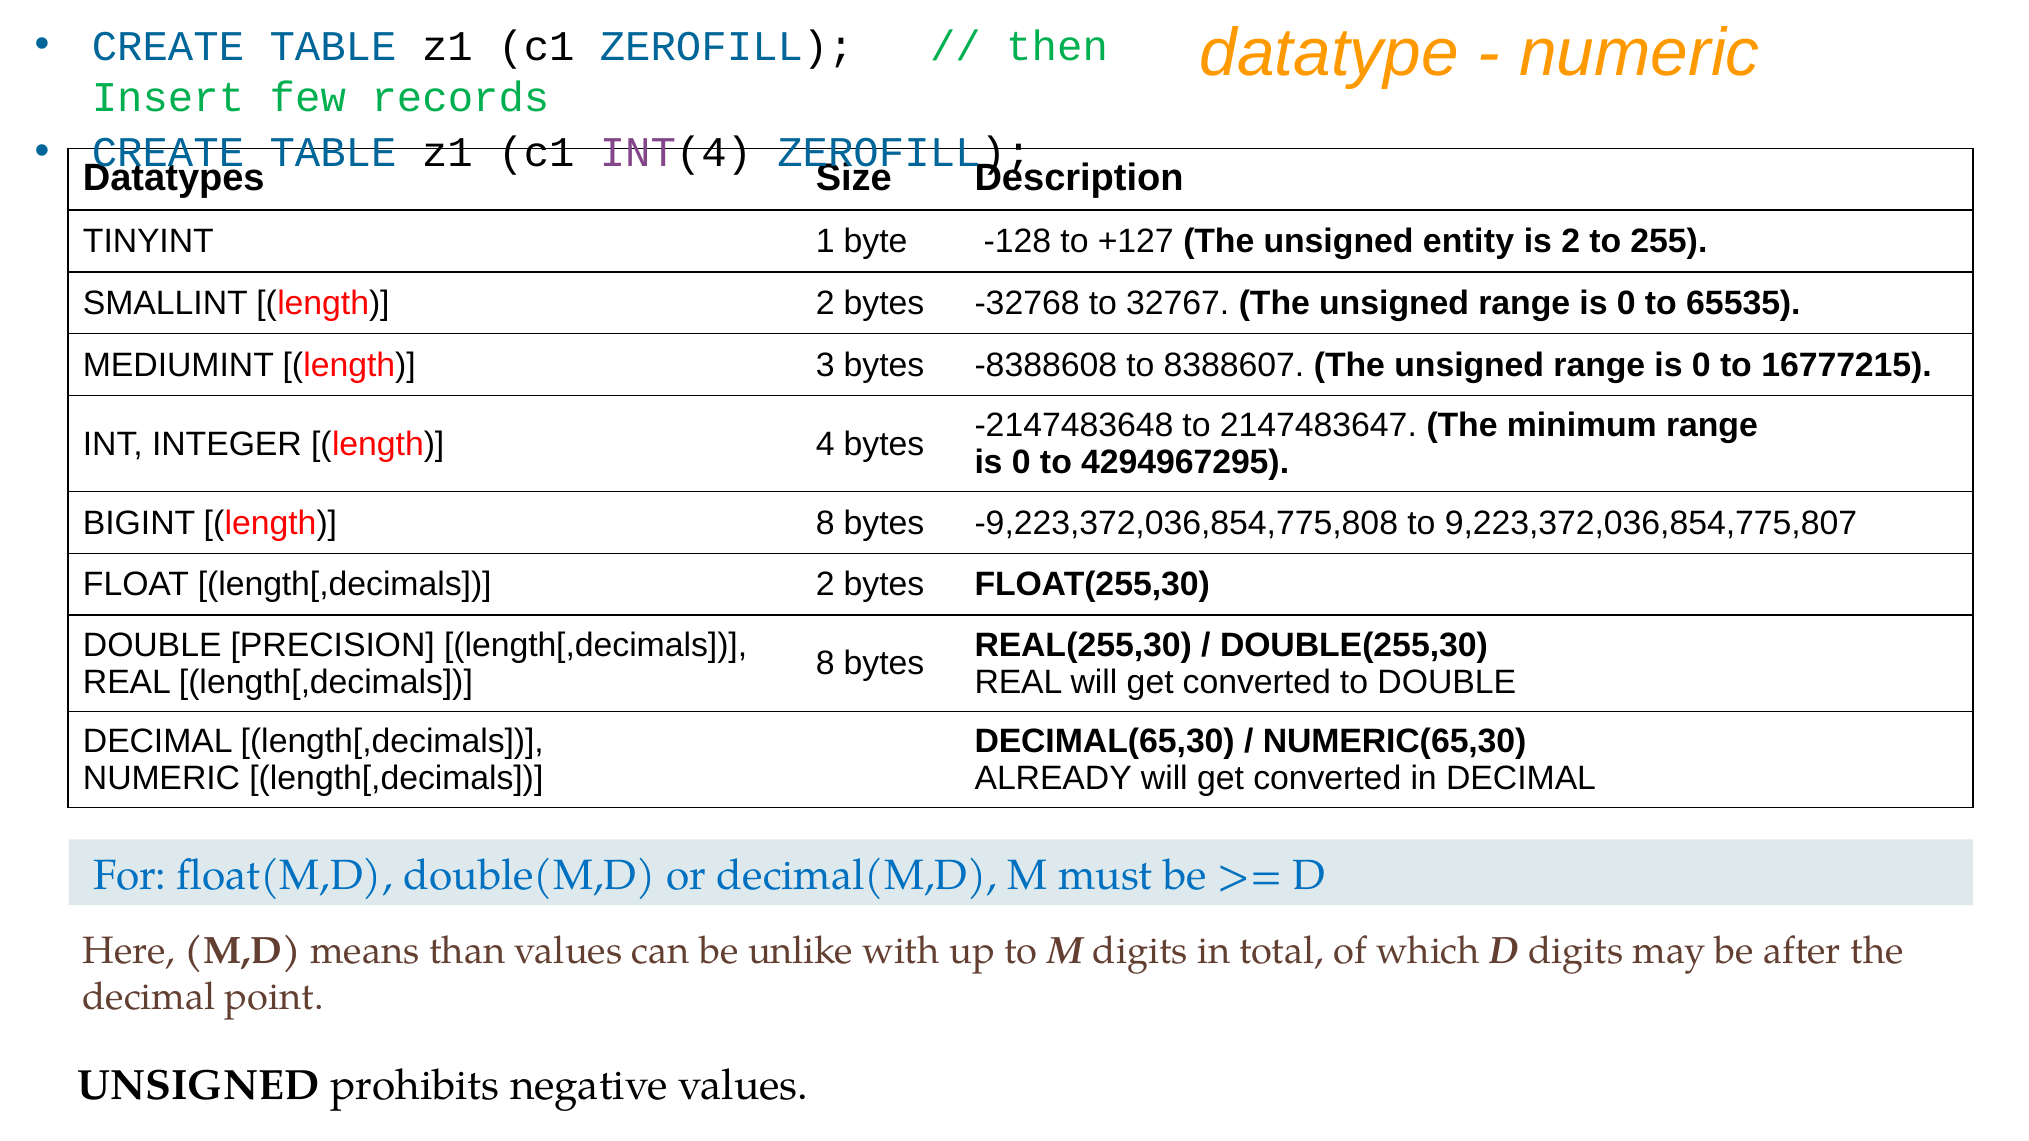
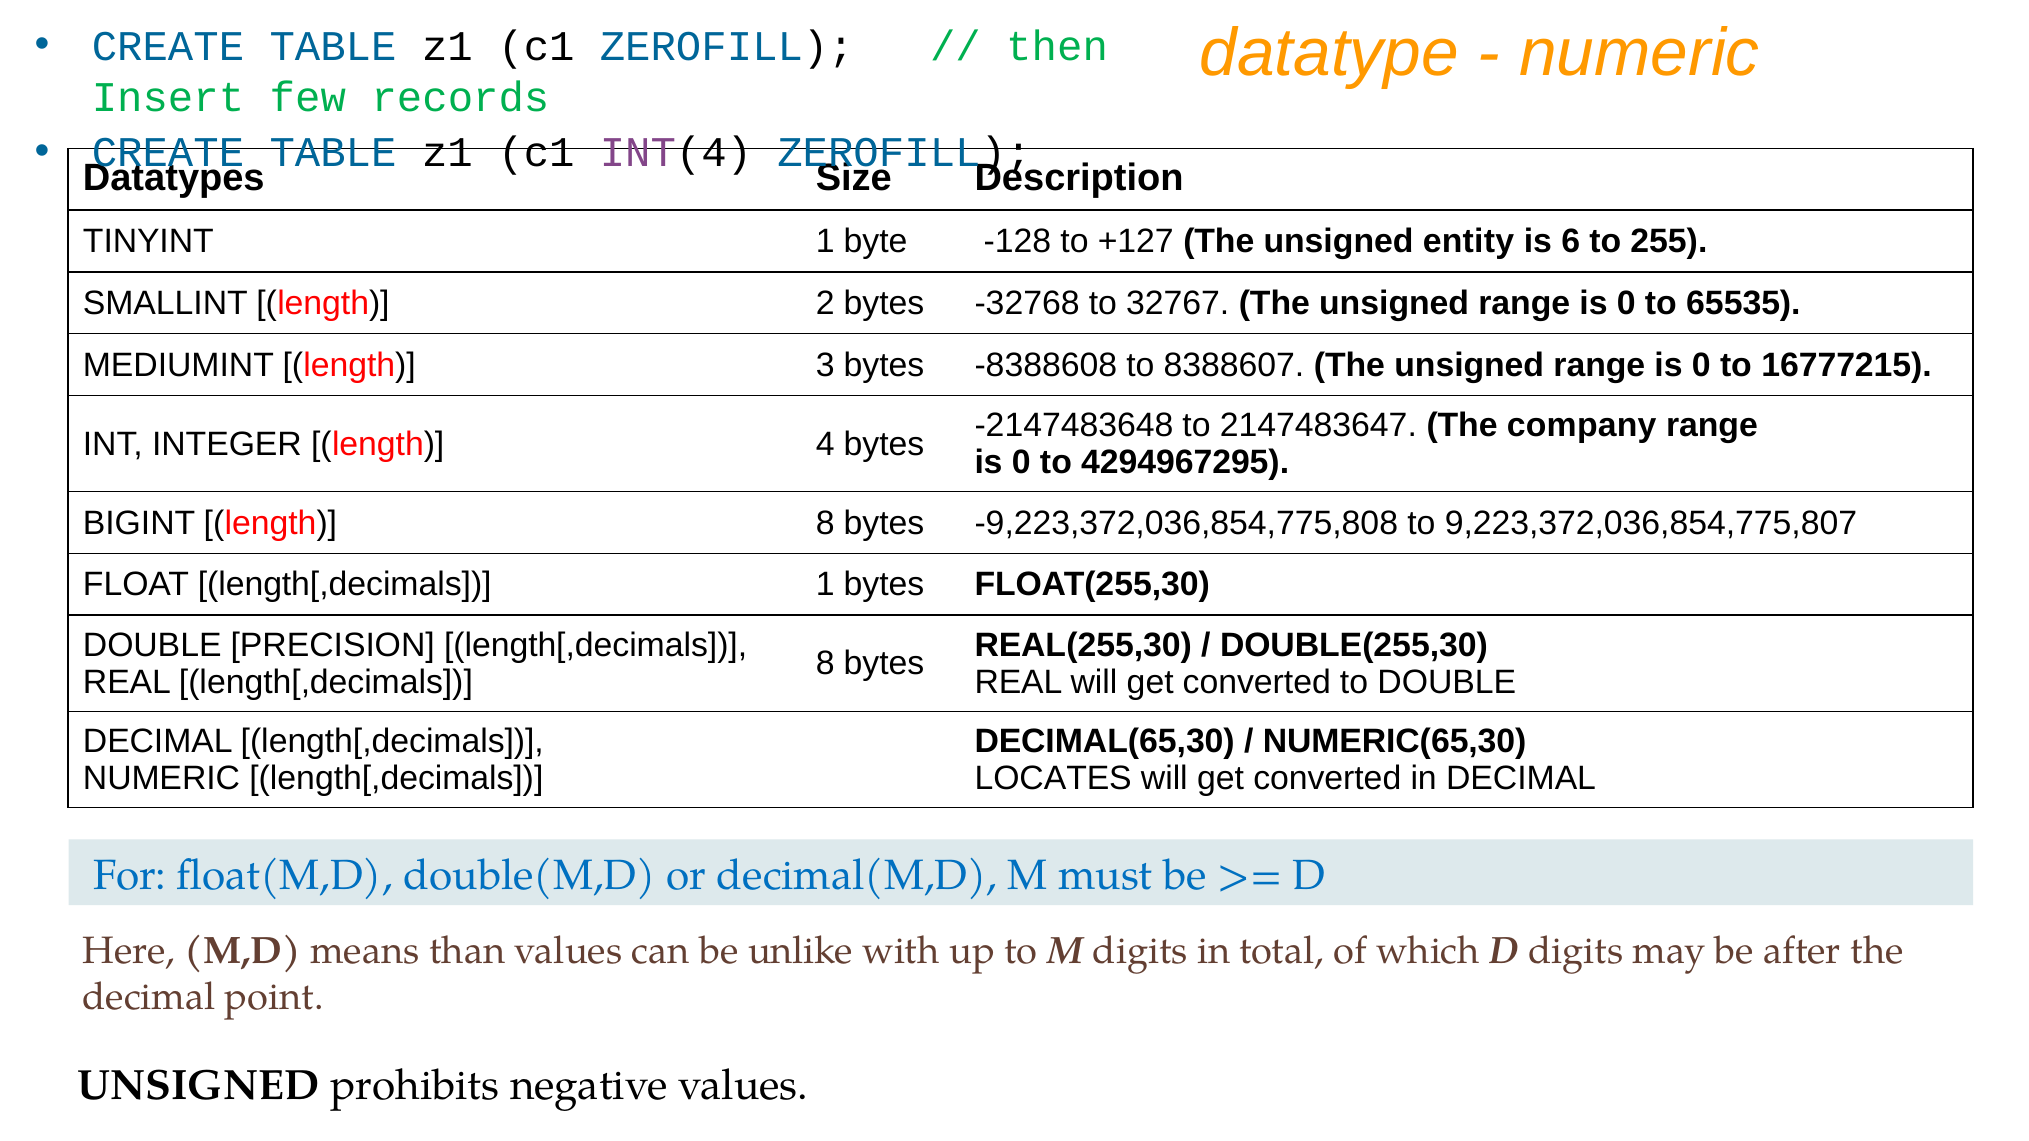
is 2: 2 -> 6
minimum: minimum -> company
length[,decimals 2: 2 -> 1
ALREADY: ALREADY -> LOCATES
